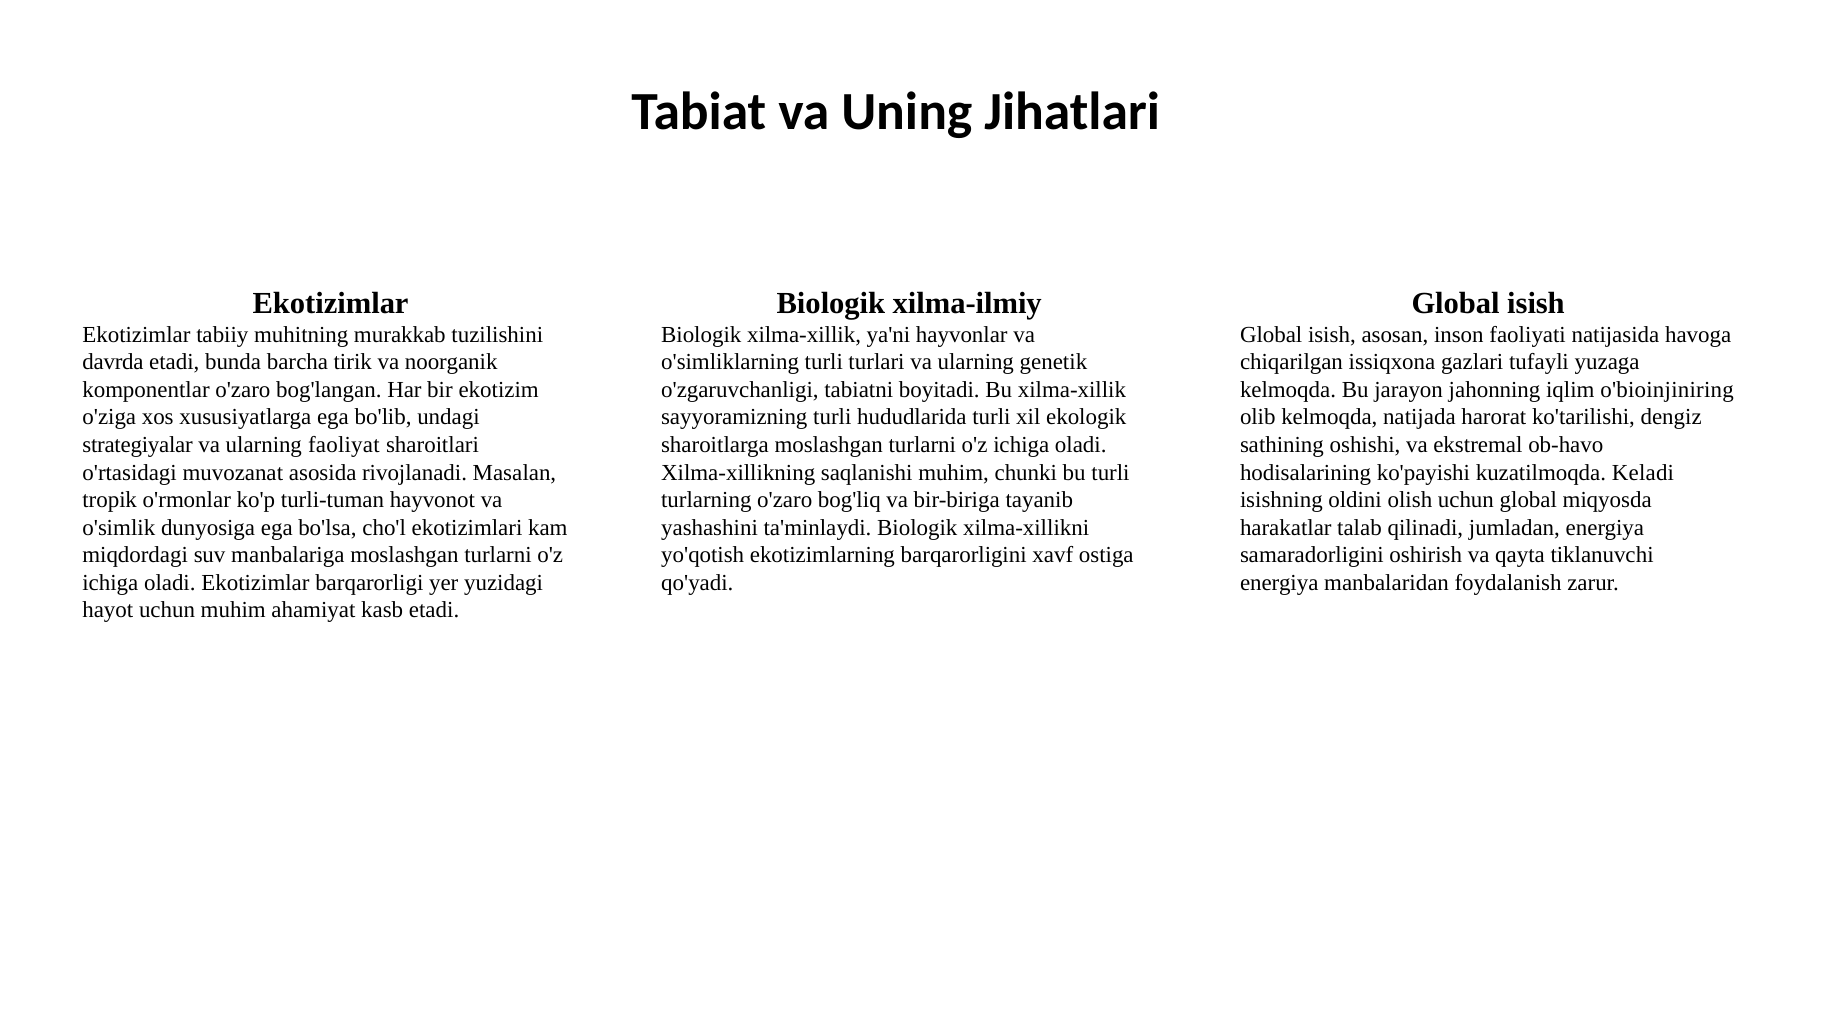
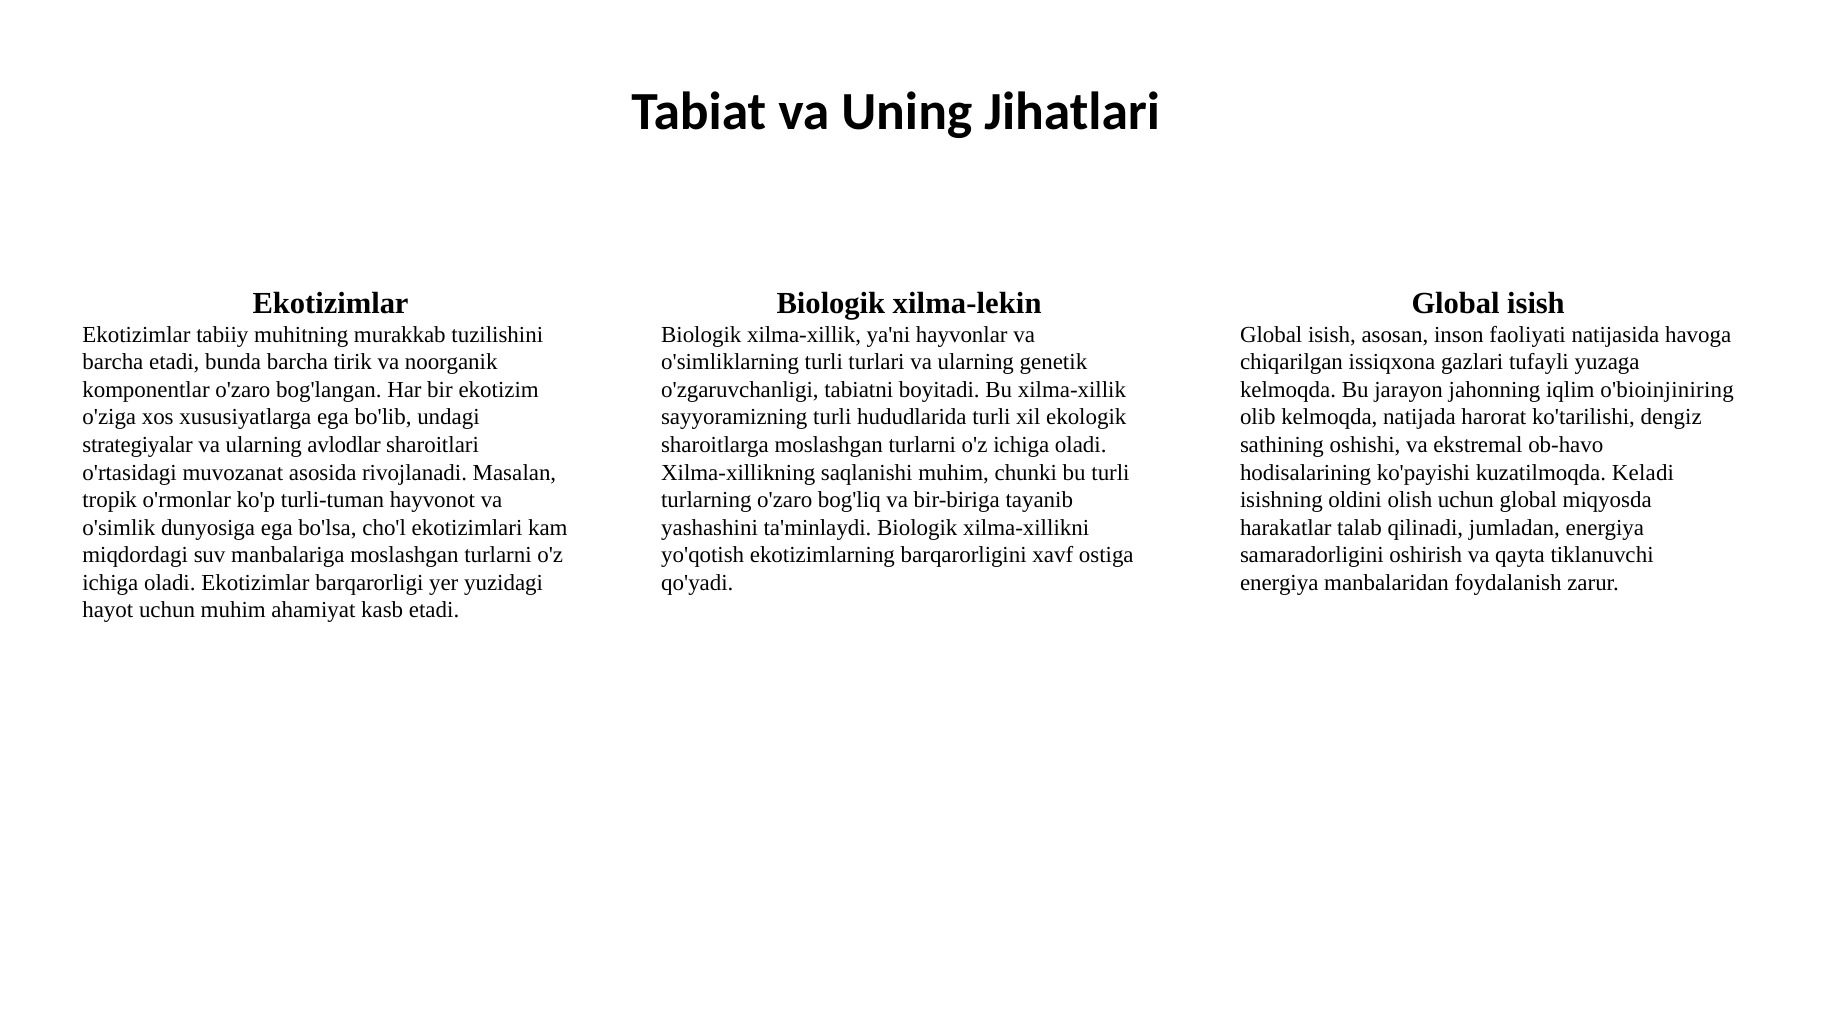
xilma-ilmiy: xilma-ilmiy -> xilma-lekin
davrda at (113, 362): davrda -> barcha
faoliyat: faoliyat -> avlodlar
